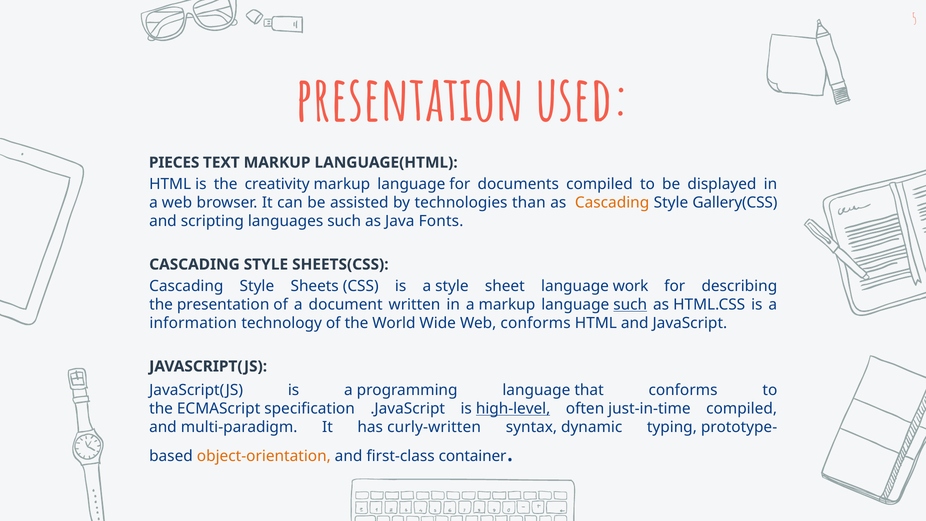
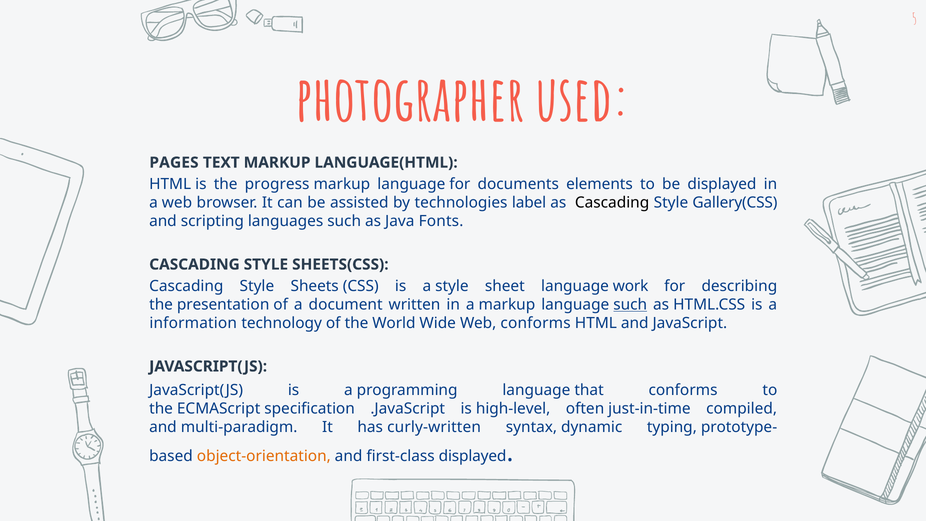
presentation at (410, 101): presentation -> photographer
PIECES: PIECES -> PAGES
creativity: creativity -> progress
documents compiled: compiled -> elements
than: than -> label
Cascading at (612, 203) colour: orange -> black
high-level underline: present -> none
first-class container: container -> displayed
